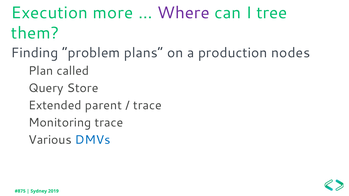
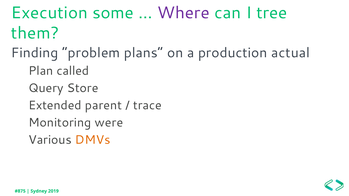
more: more -> some
nodes: nodes -> actual
Monitoring trace: trace -> were
DMVs colour: blue -> orange
